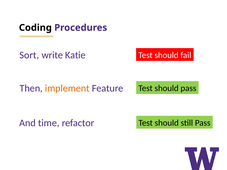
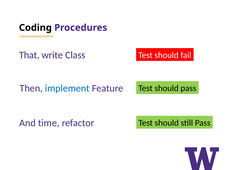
Sort: Sort -> That
Katie: Katie -> Class
implement colour: orange -> blue
